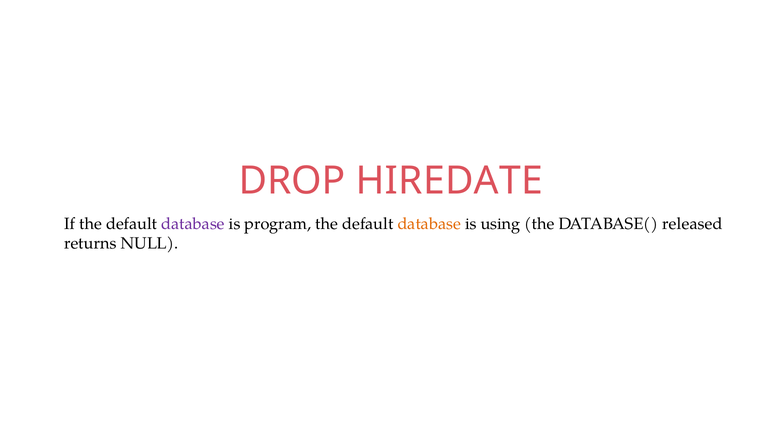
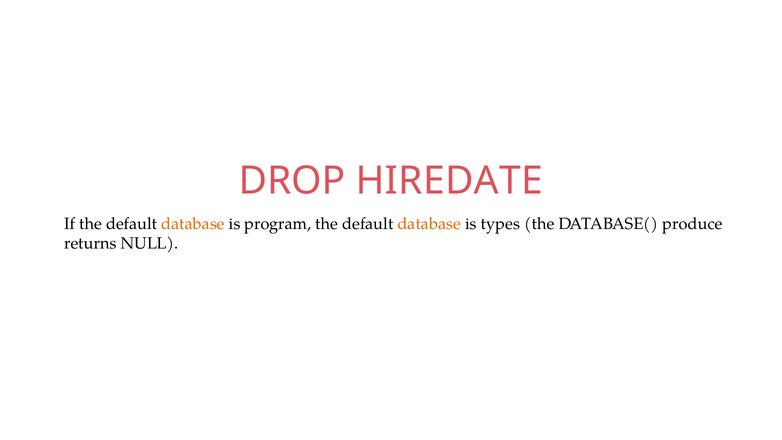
database at (193, 224) colour: purple -> orange
using: using -> types
released: released -> produce
